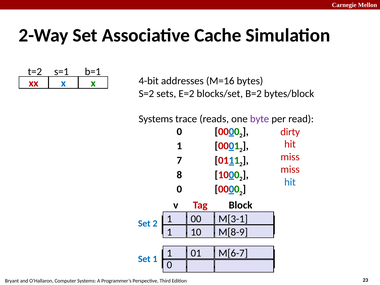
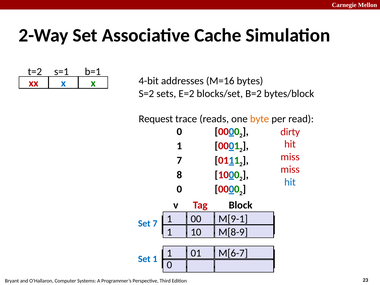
Systems at (156, 119): Systems -> Request
byte colour: purple -> orange
M[3-1: M[3-1 -> M[9-1
Set 2: 2 -> 7
